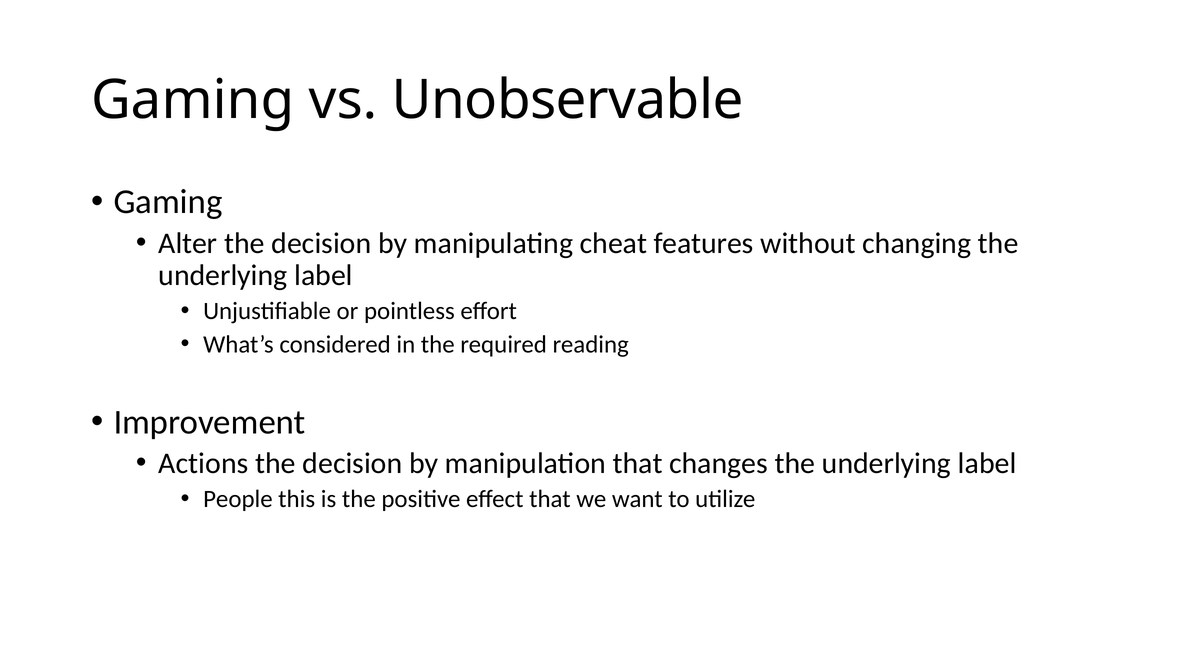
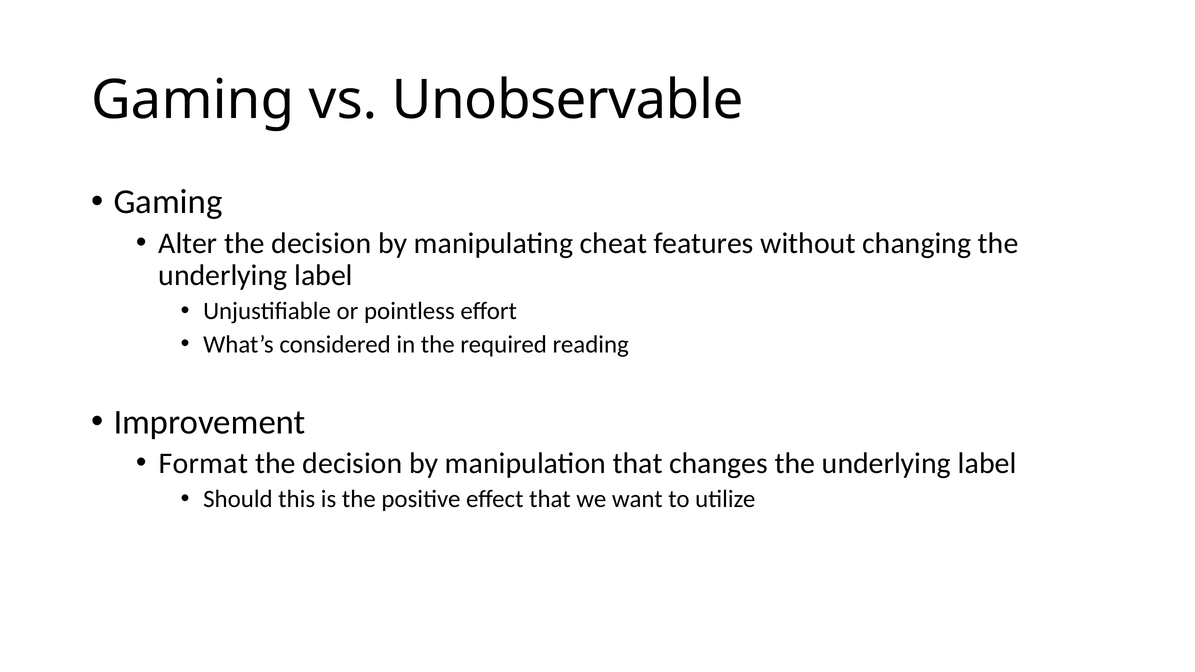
Actions: Actions -> Format
People: People -> Should
